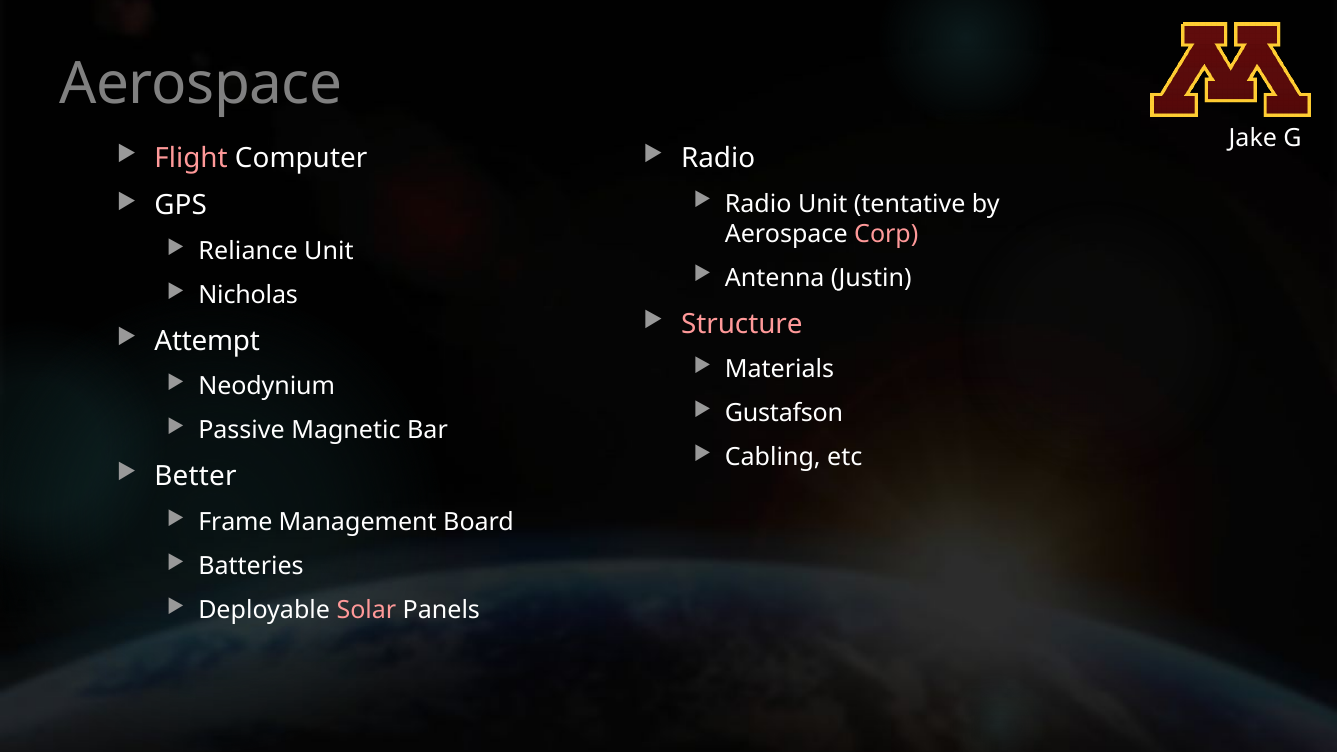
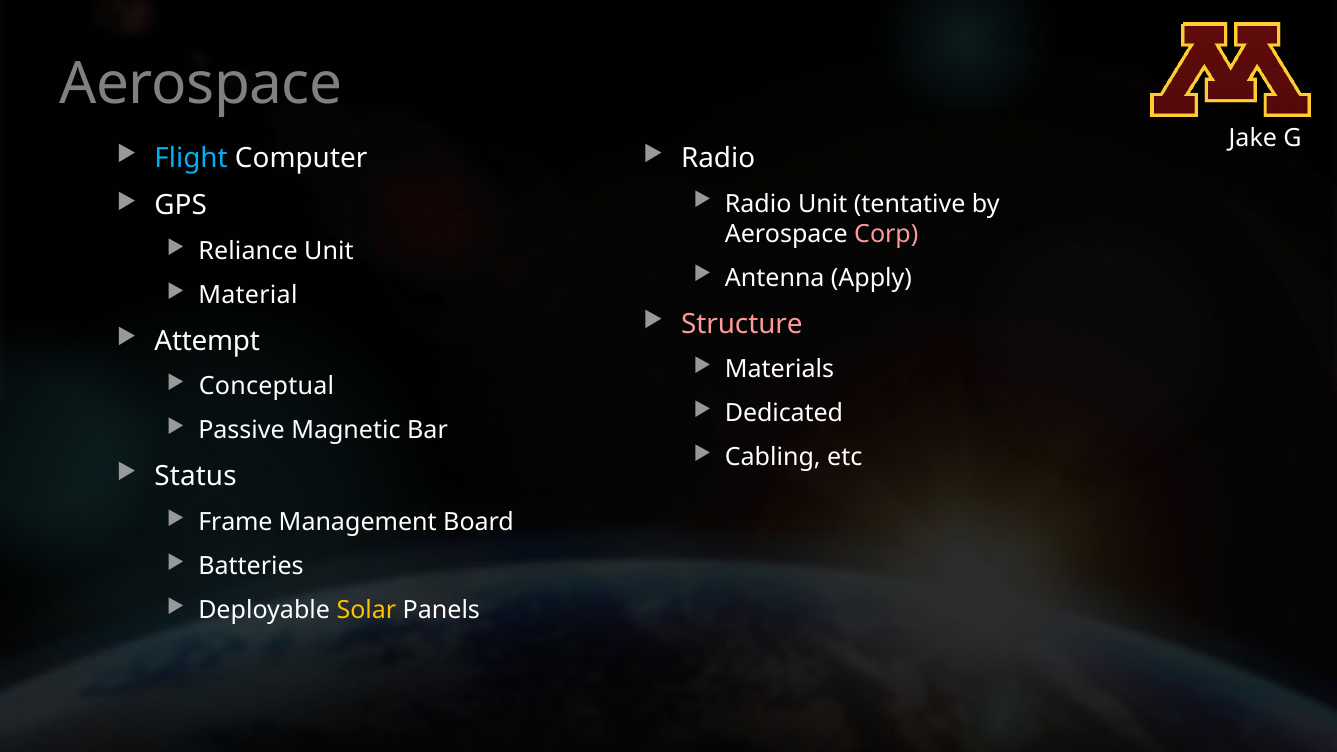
Flight colour: pink -> light blue
Justin: Justin -> Apply
Nicholas: Nicholas -> Material
Neodynium: Neodynium -> Conceptual
Gustafson: Gustafson -> Dedicated
Better: Better -> Status
Solar colour: pink -> yellow
